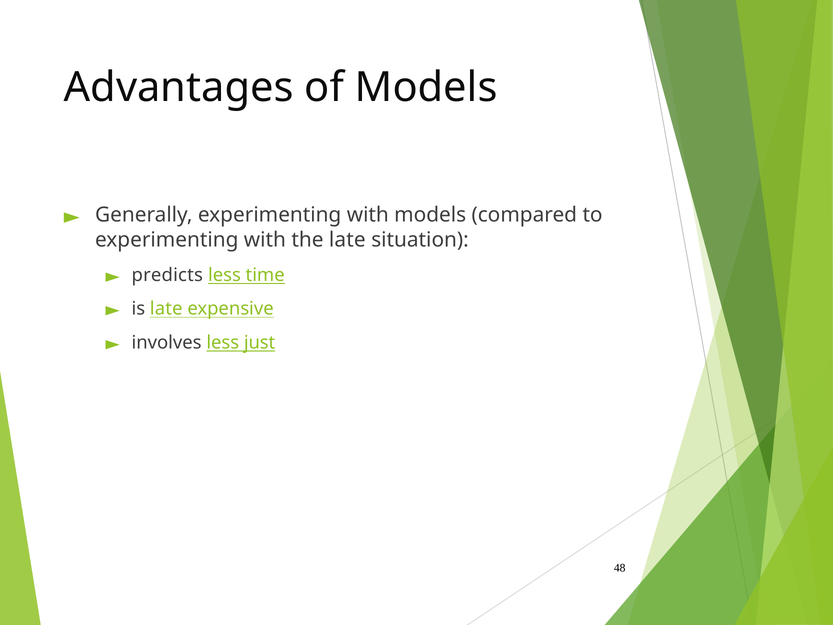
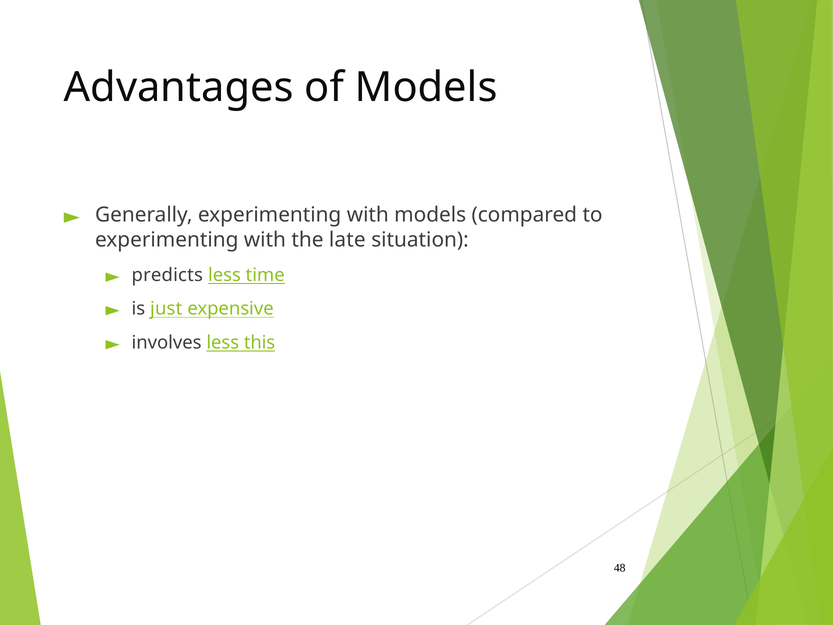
is late: late -> just
just: just -> this
